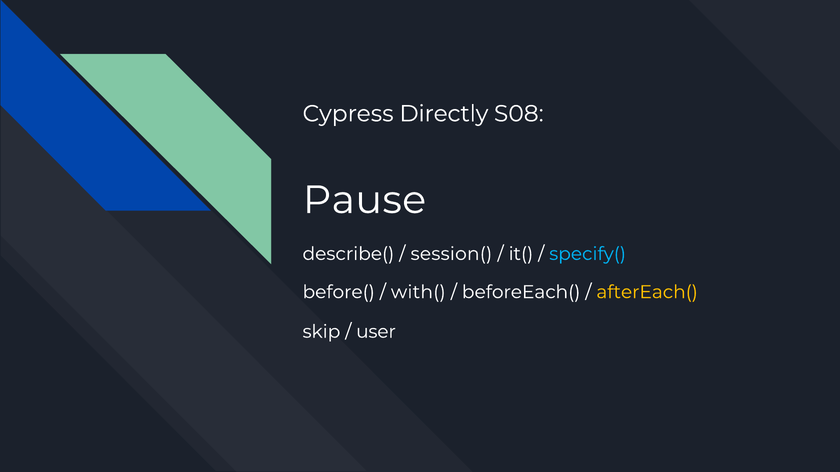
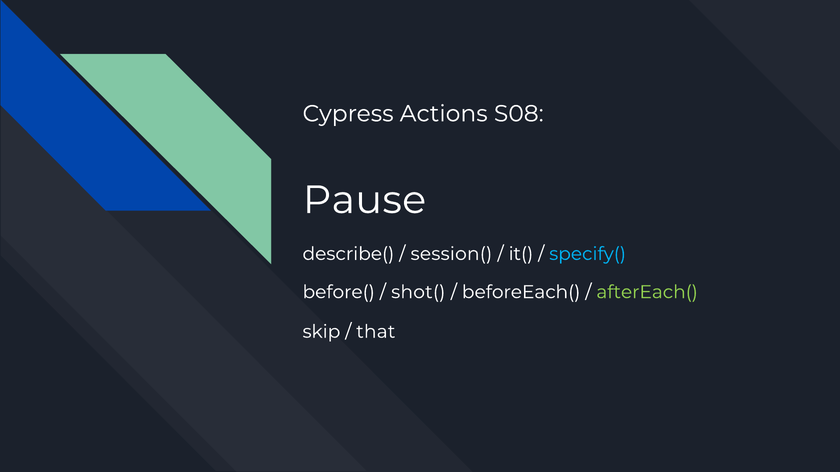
Directly: Directly -> Actions
with(: with( -> shot(
afterEach( colour: yellow -> light green
user: user -> that
